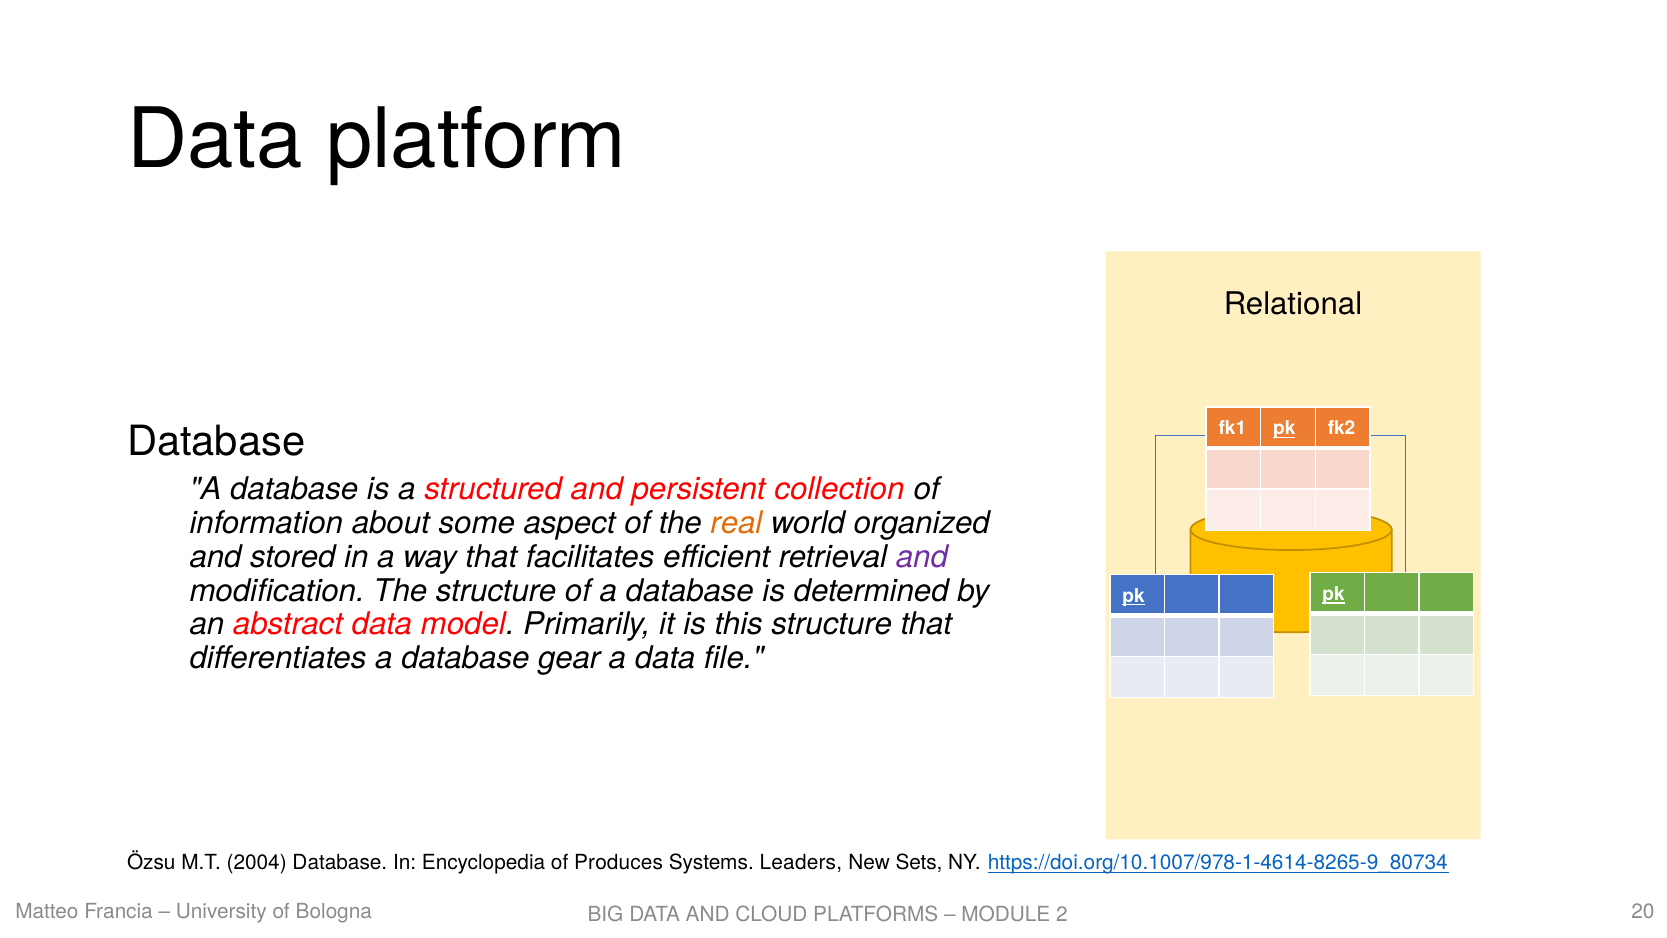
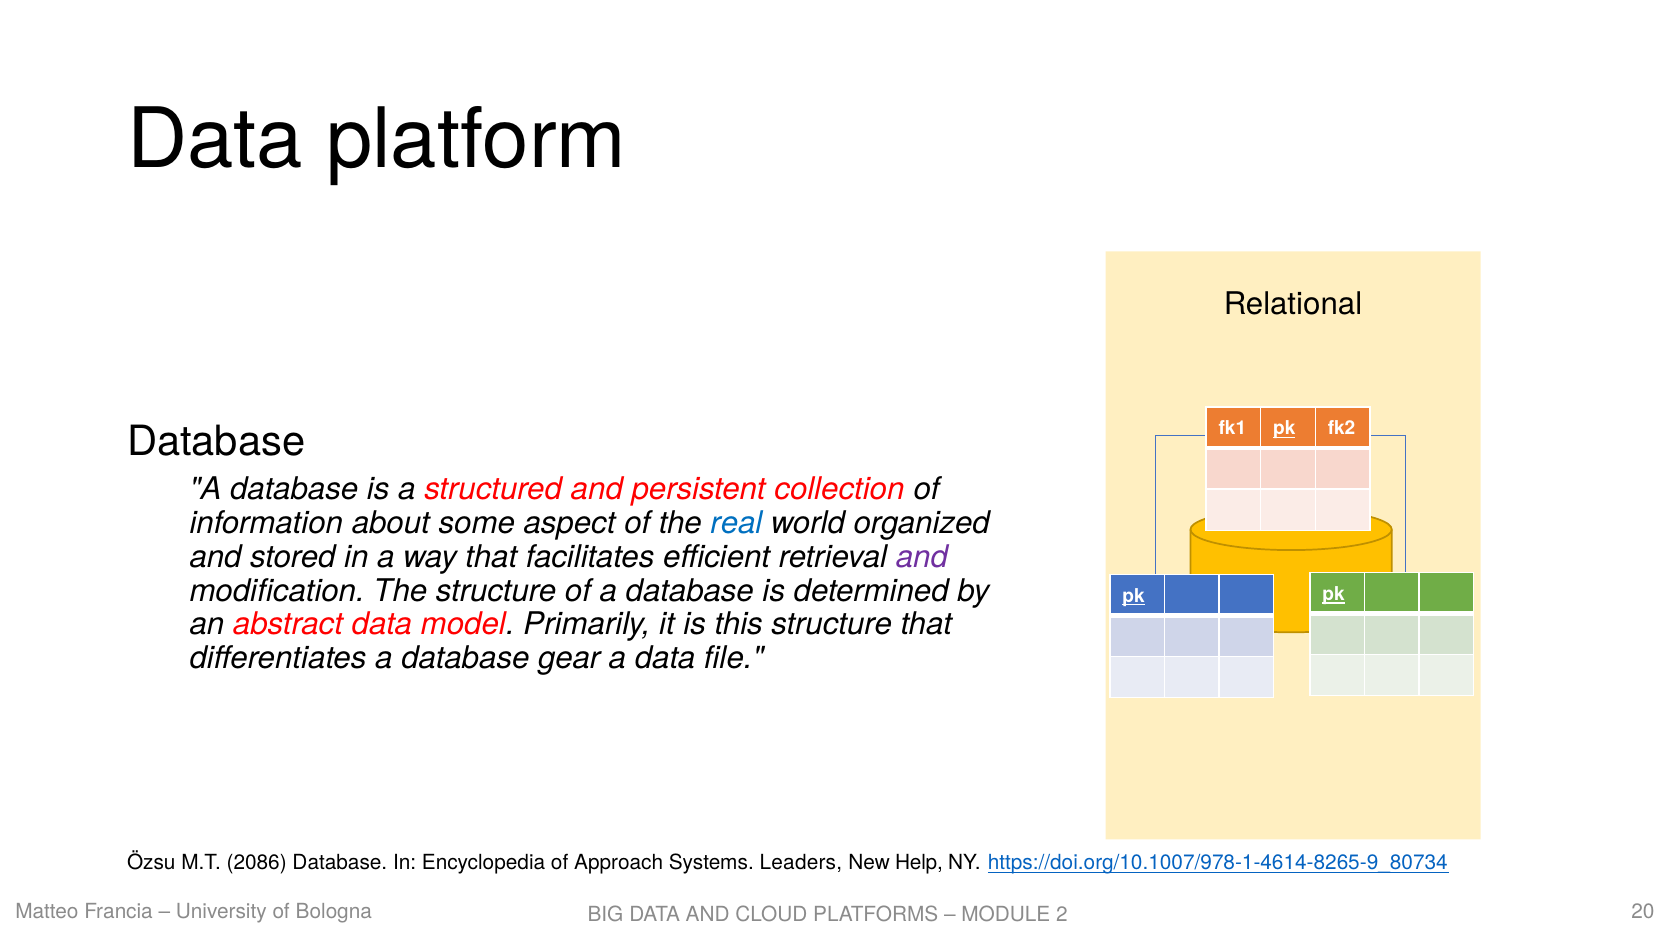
real colour: orange -> blue
2004: 2004 -> 2086
Produces: Produces -> Approach
Sets: Sets -> Help
